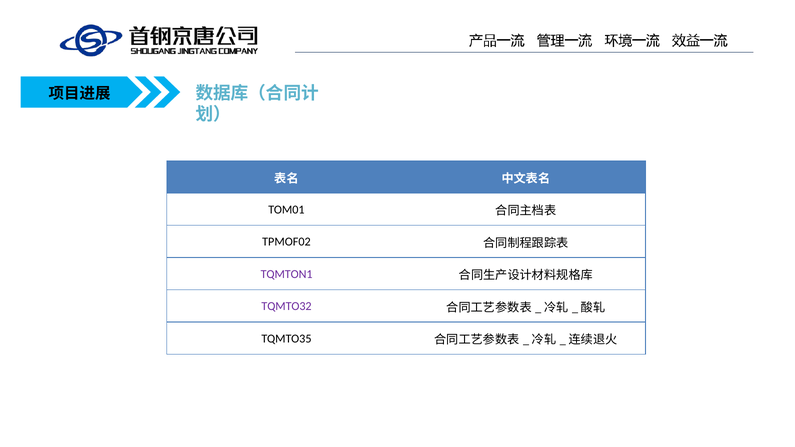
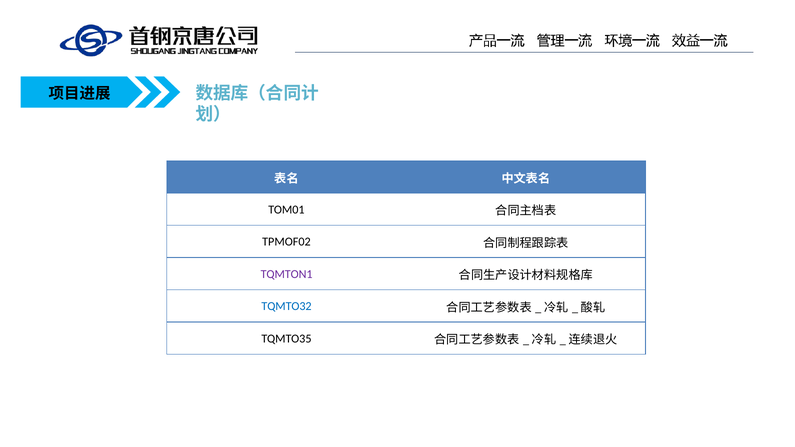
TQMTO32 colour: purple -> blue
